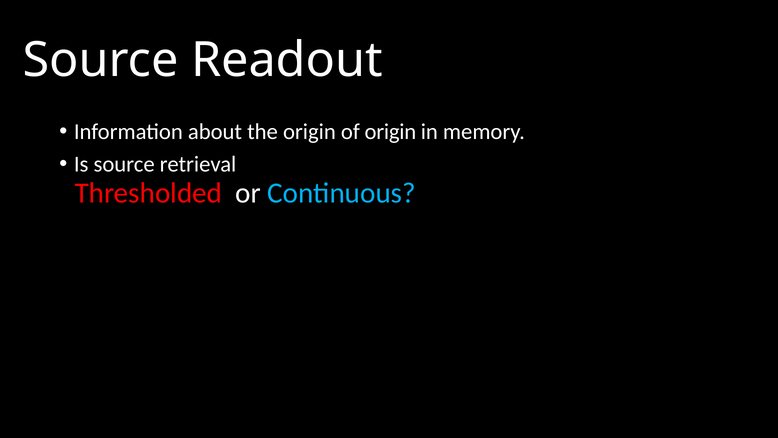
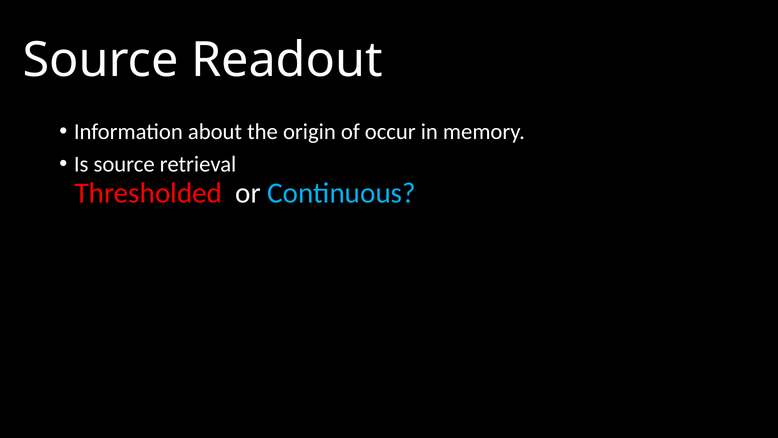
of origin: origin -> occur
